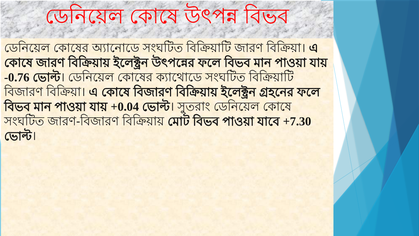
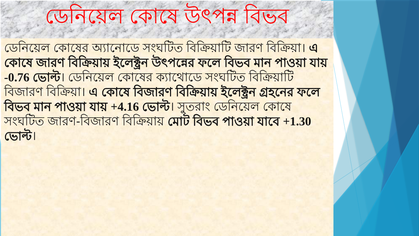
+0.04: +0.04 -> +4.16
+7.30: +7.30 -> +1.30
